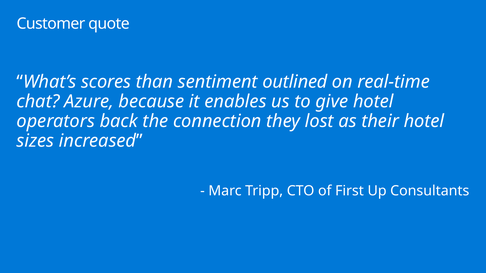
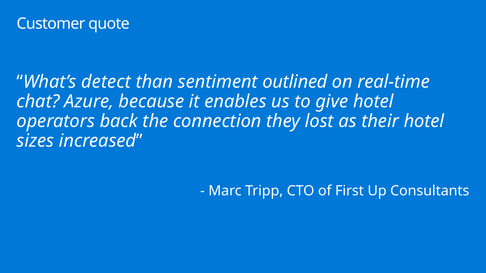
scores: scores -> detect
